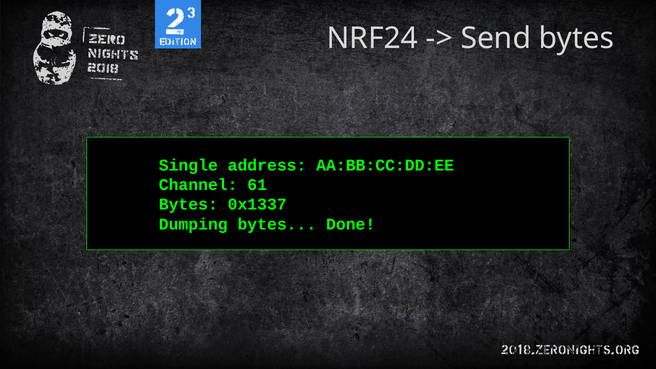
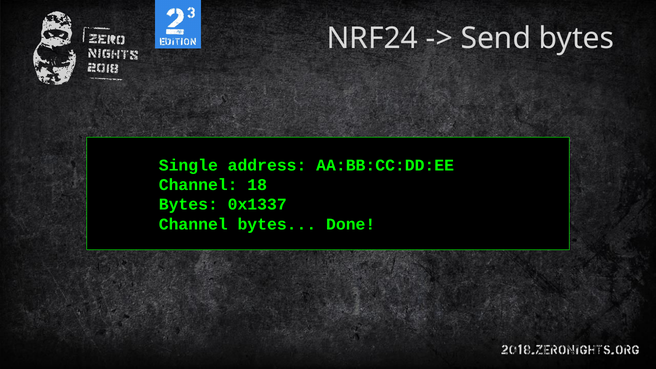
61: 61 -> 18
Dumping at (193, 224): Dumping -> Channel
